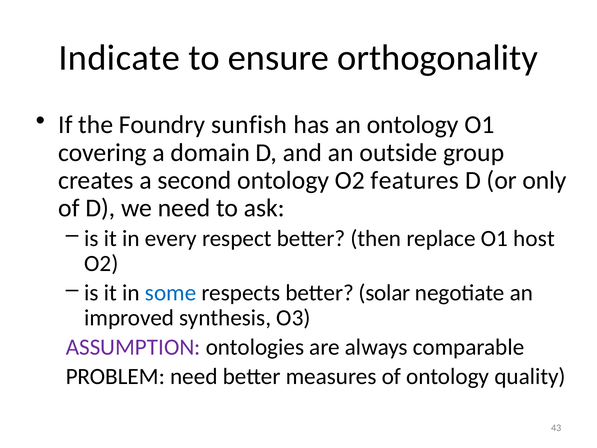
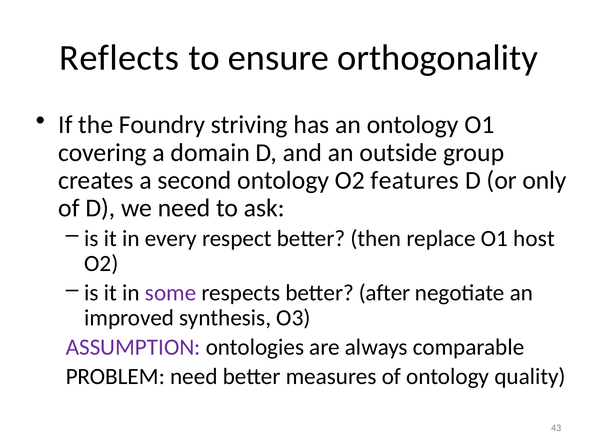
Indicate: Indicate -> Reflects
sunfish: sunfish -> striving
some colour: blue -> purple
solar: solar -> after
